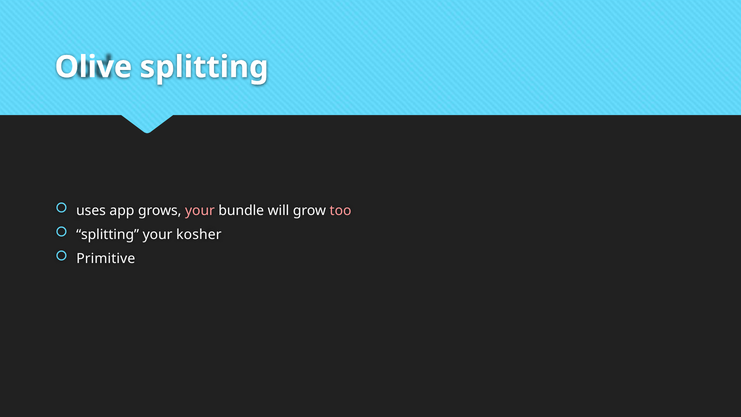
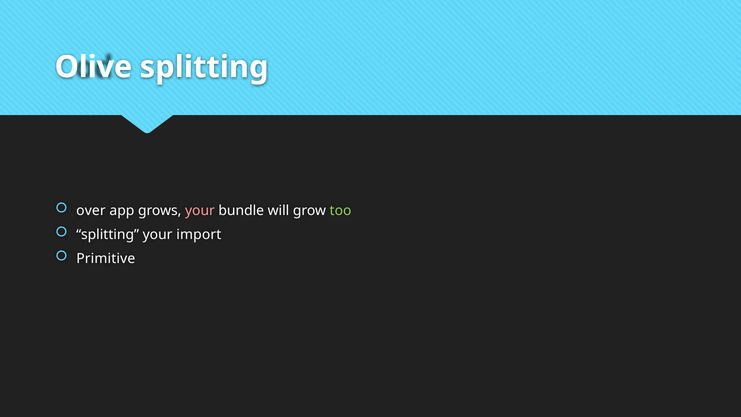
uses: uses -> over
too colour: pink -> light green
kosher: kosher -> import
